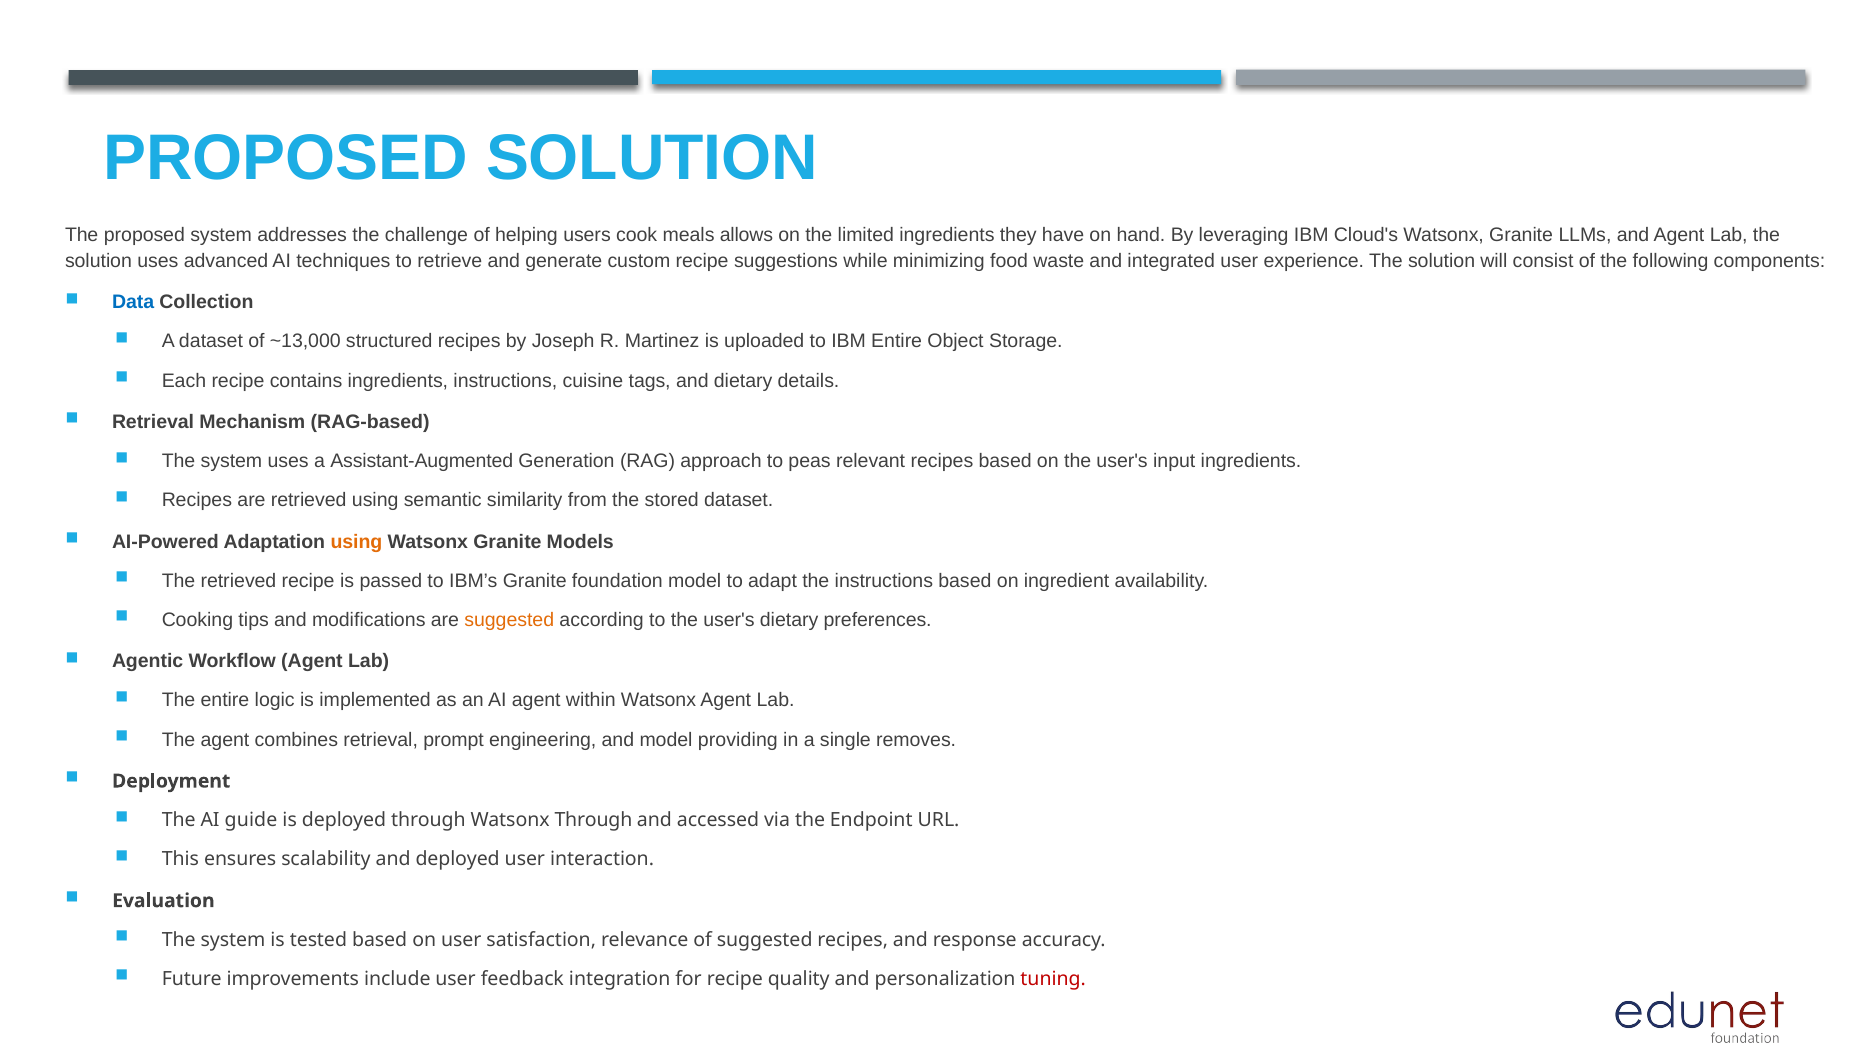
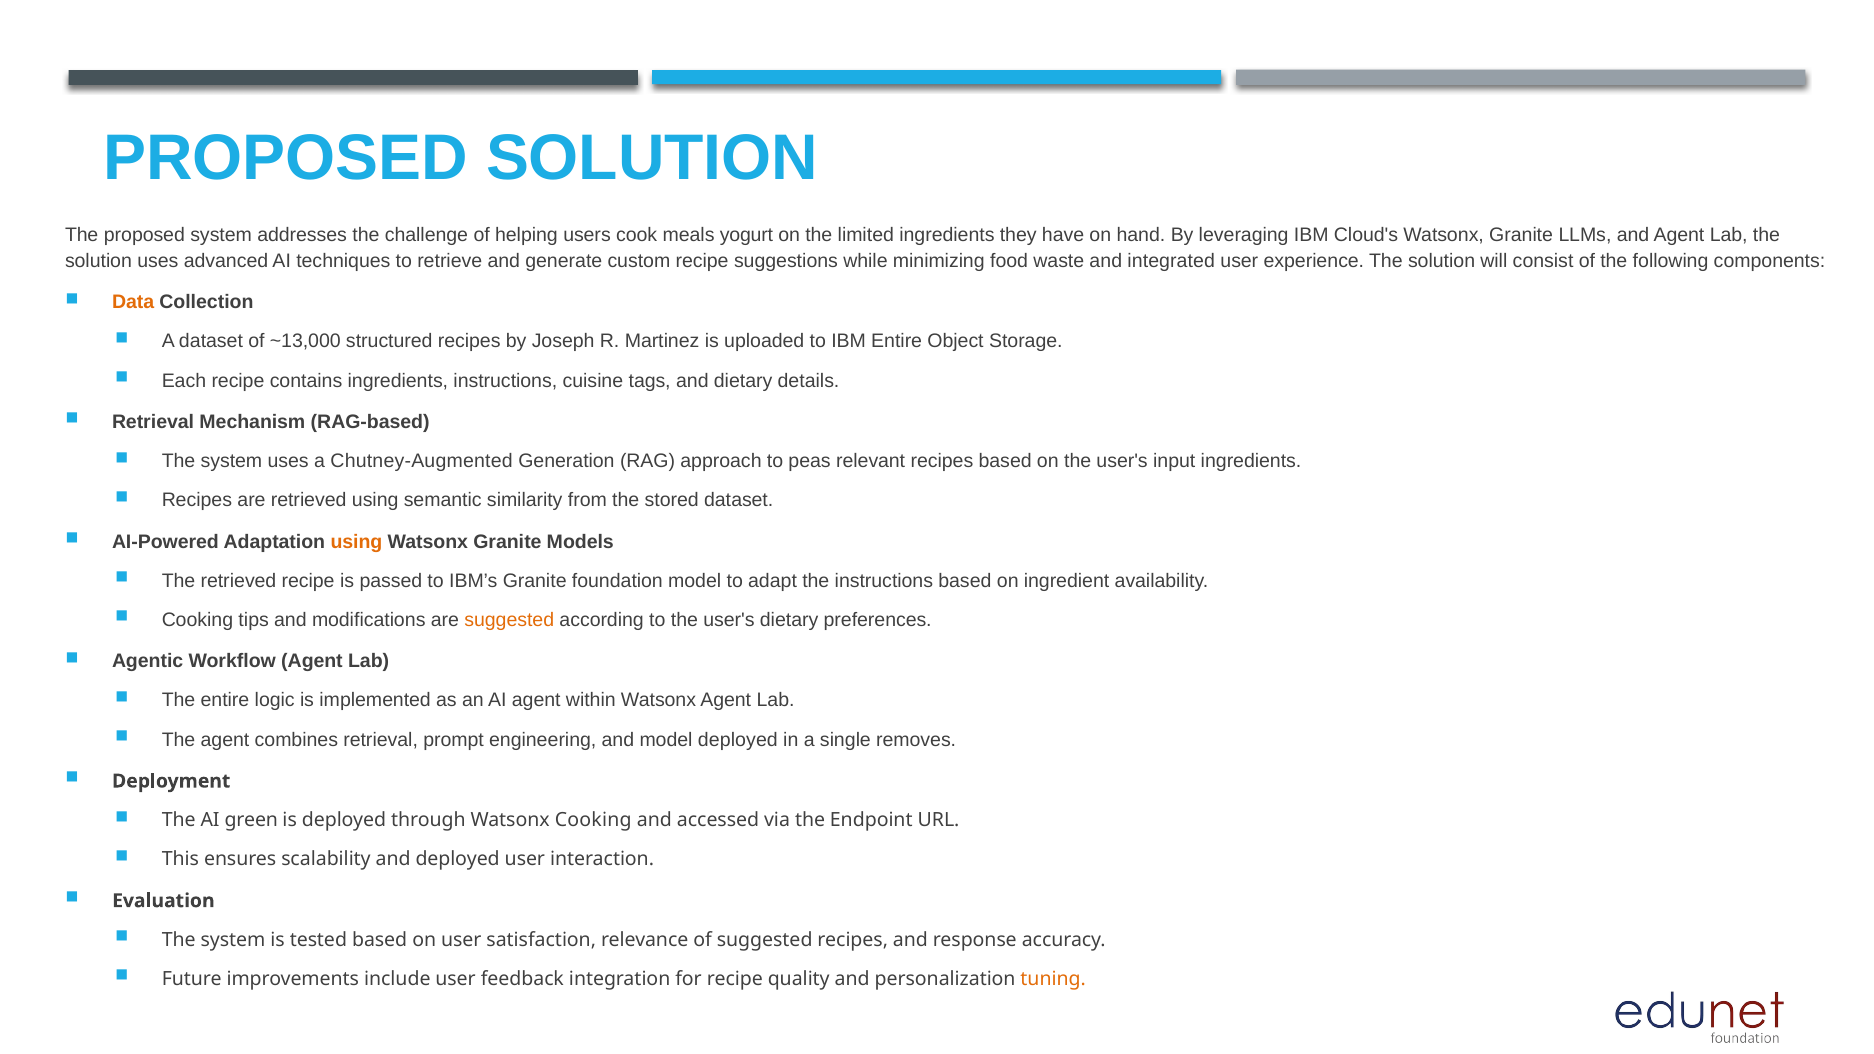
allows: allows -> yogurt
Data colour: blue -> orange
Assistant-Augmented: Assistant-Augmented -> Chutney-Augmented
model providing: providing -> deployed
guide: guide -> green
Watsonx Through: Through -> Cooking
tuning colour: red -> orange
